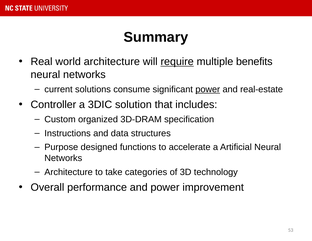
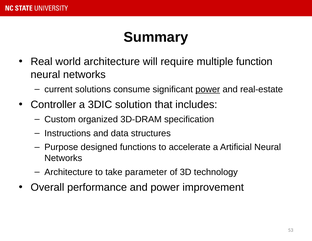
require underline: present -> none
benefits: benefits -> function
categories: categories -> parameter
